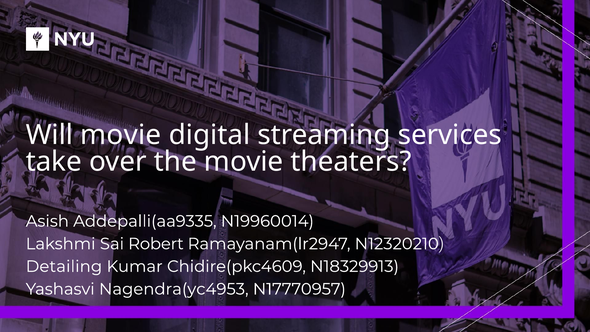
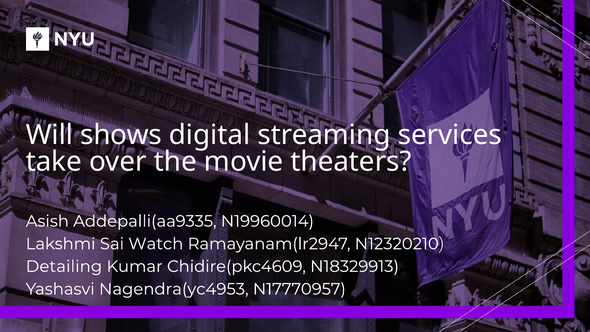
Will movie: movie -> shows
Robert: Robert -> Watch
